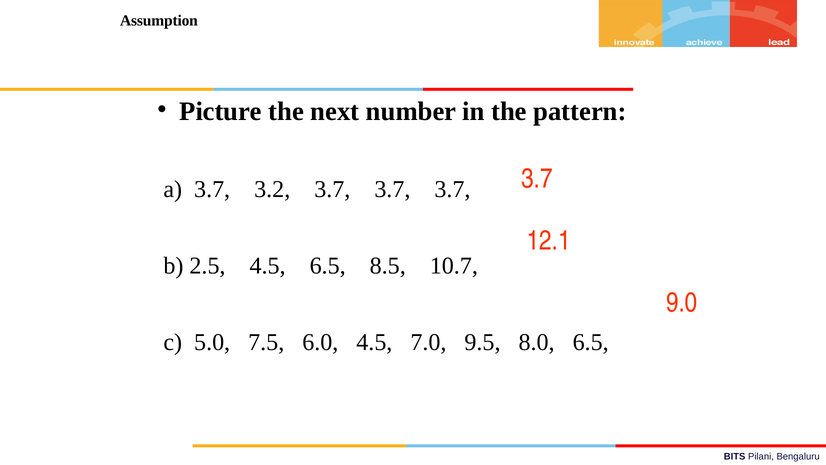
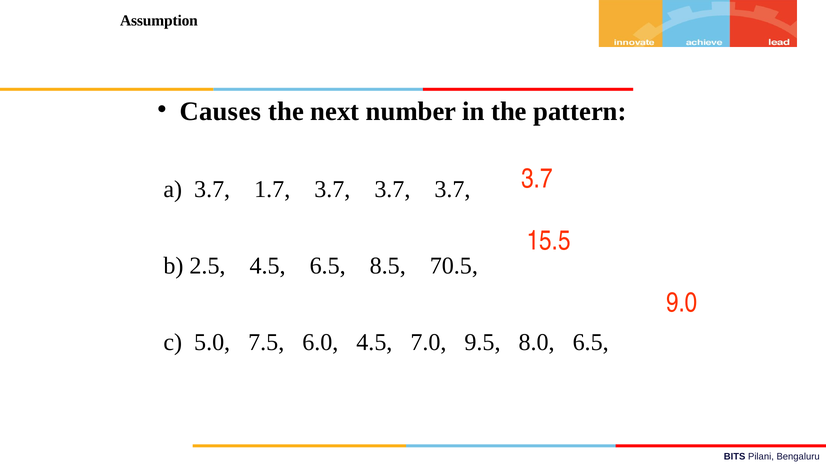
Picture: Picture -> Causes
3.2: 3.2 -> 1.7
12.1: 12.1 -> 15.5
10.7: 10.7 -> 70.5
